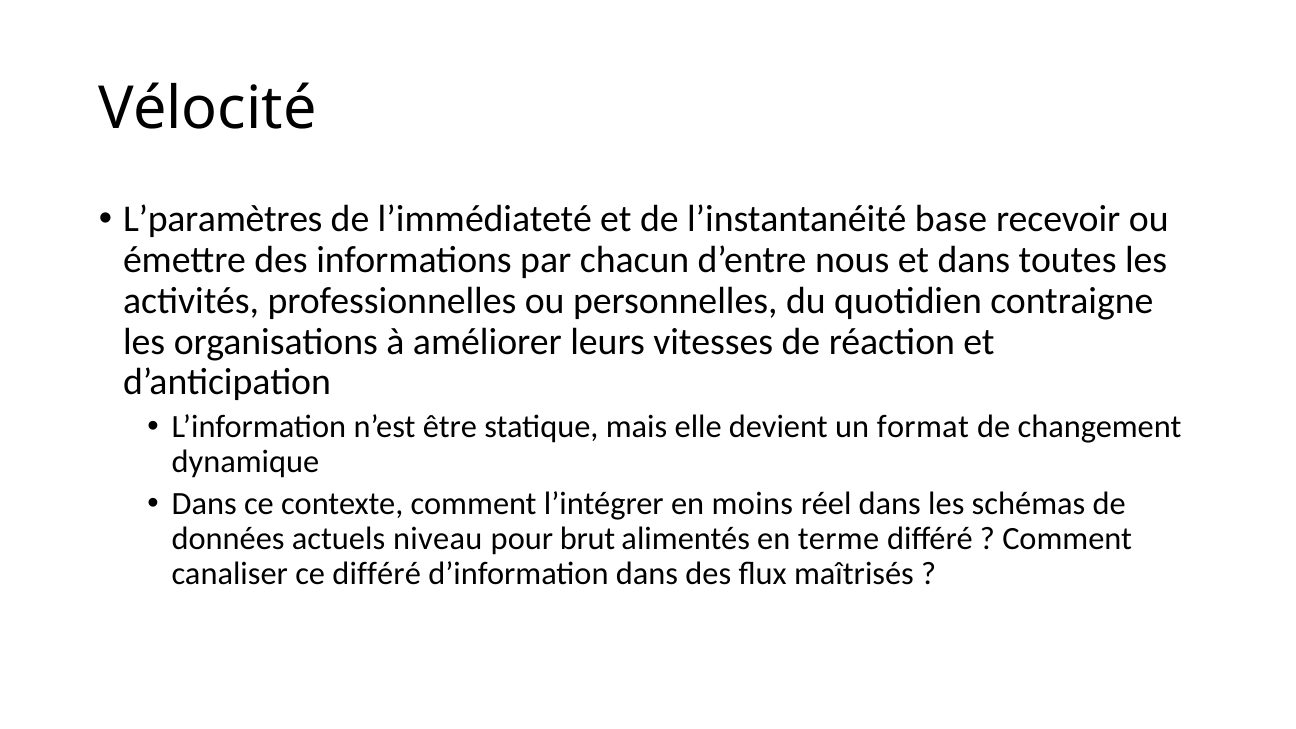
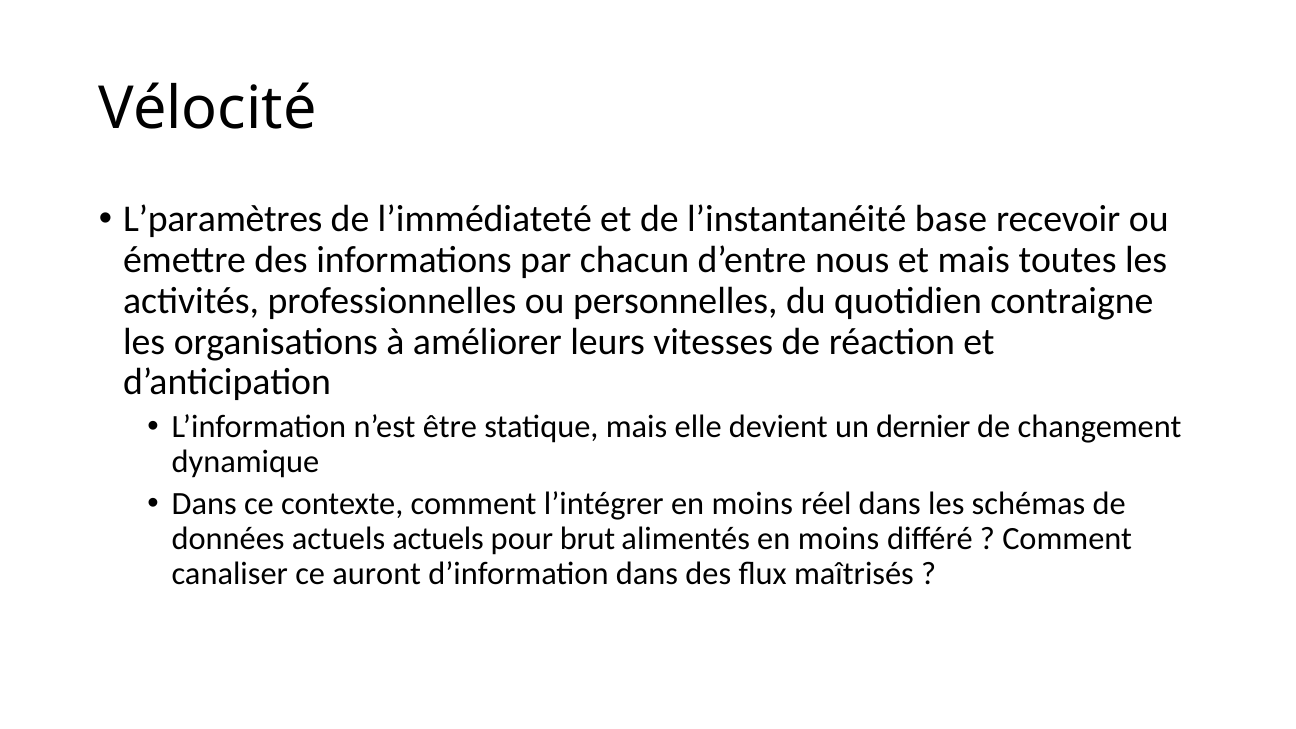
et dans: dans -> mais
format: format -> dernier
actuels niveau: niveau -> actuels
alimentés en terme: terme -> moins
ce différé: différé -> auront
